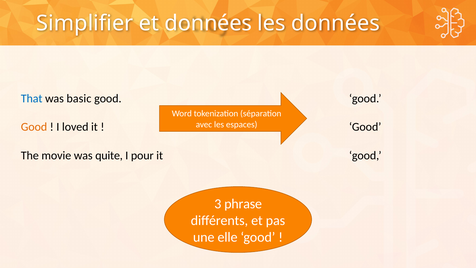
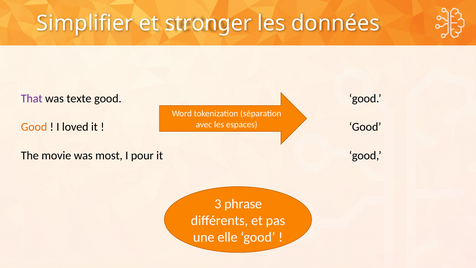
et données: données -> stronger
That colour: blue -> purple
basic: basic -> texte
quite: quite -> most
